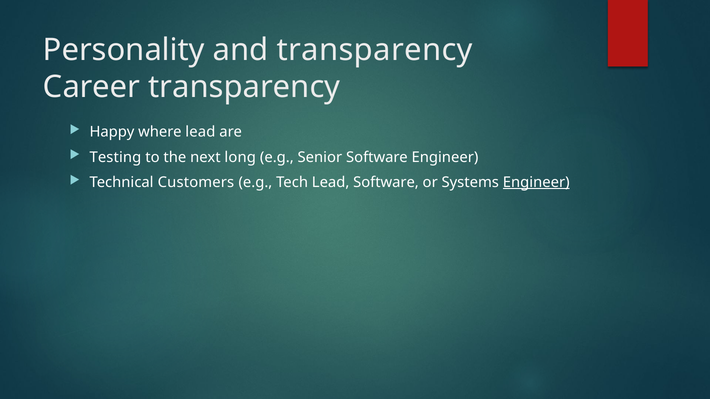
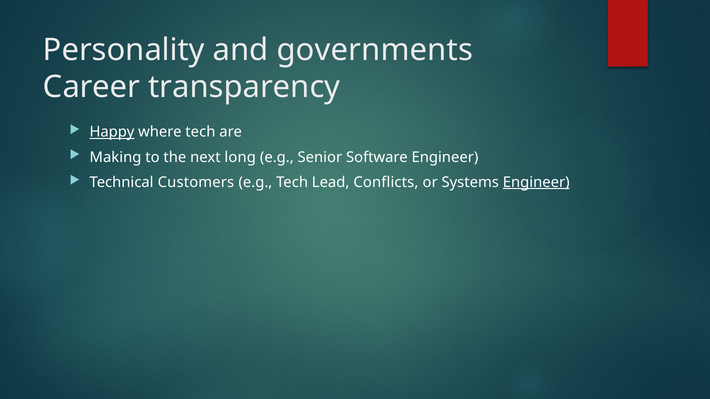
and transparency: transparency -> governments
Happy underline: none -> present
where lead: lead -> tech
Testing: Testing -> Making
Lead Software: Software -> Conflicts
